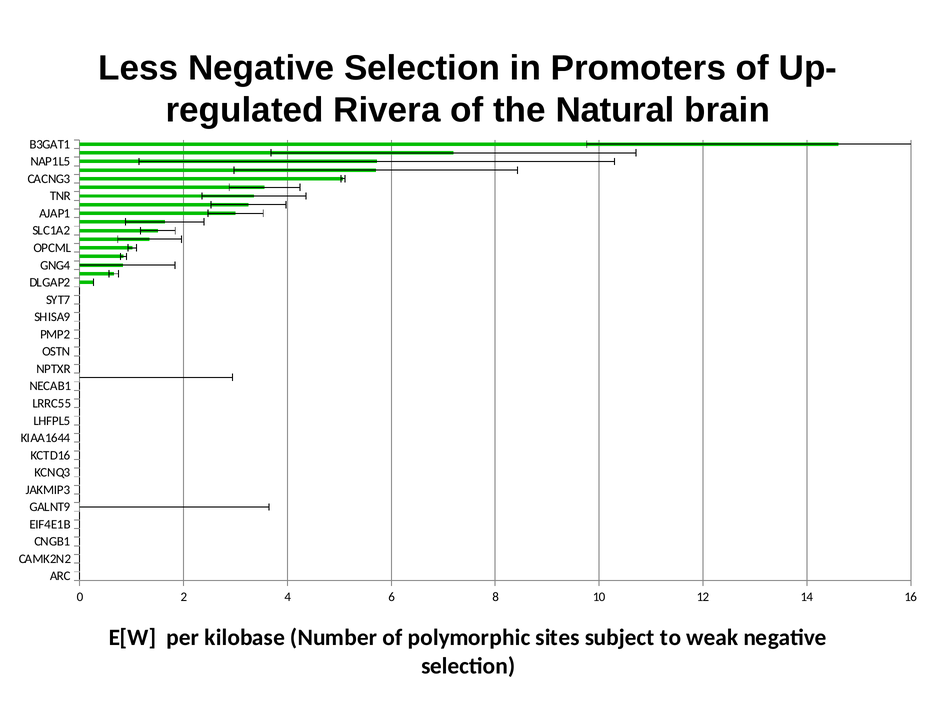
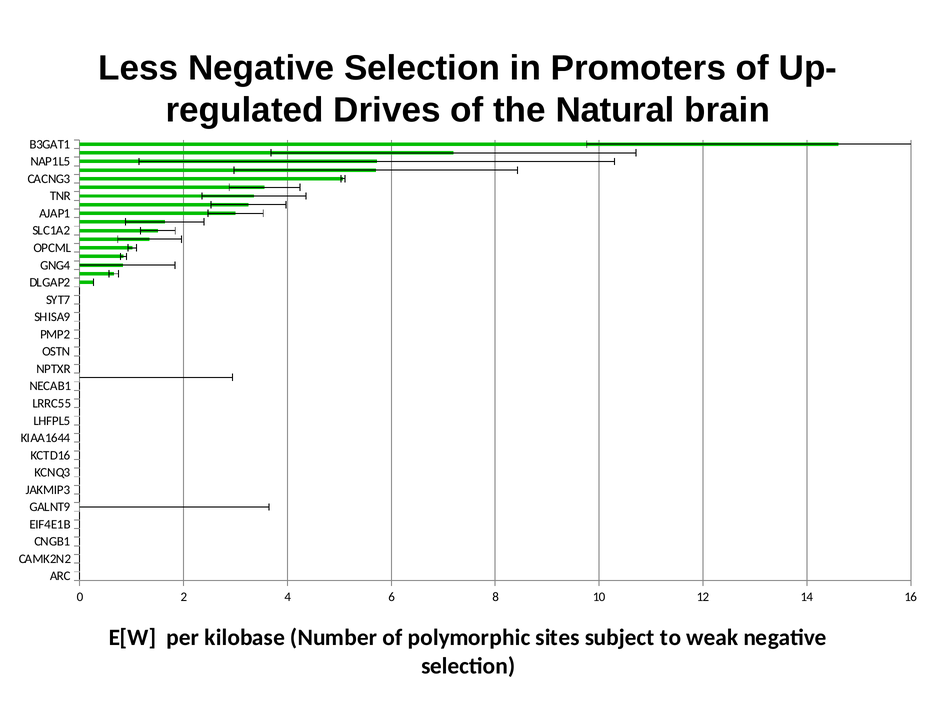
Rivera: Rivera -> Drives
